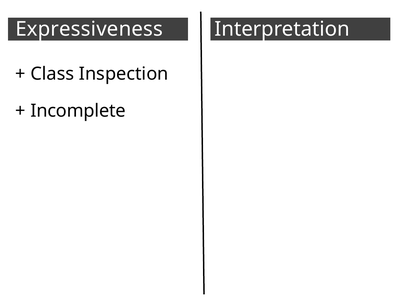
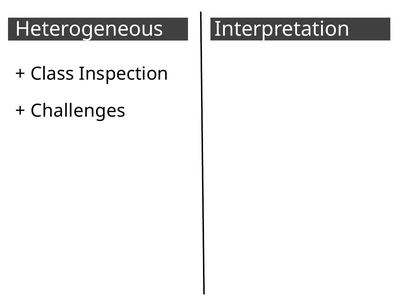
Expressiveness: Expressiveness -> Heterogeneous
Incomplete: Incomplete -> Challenges
